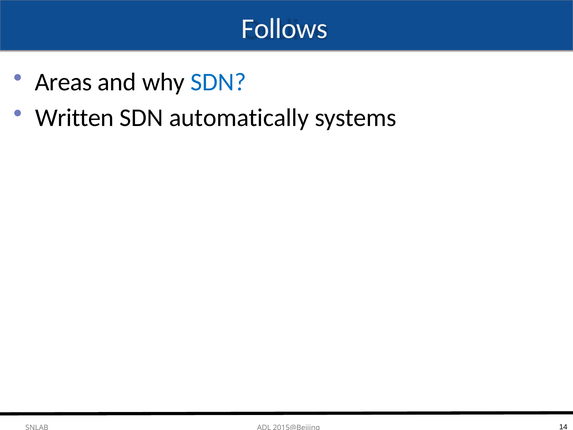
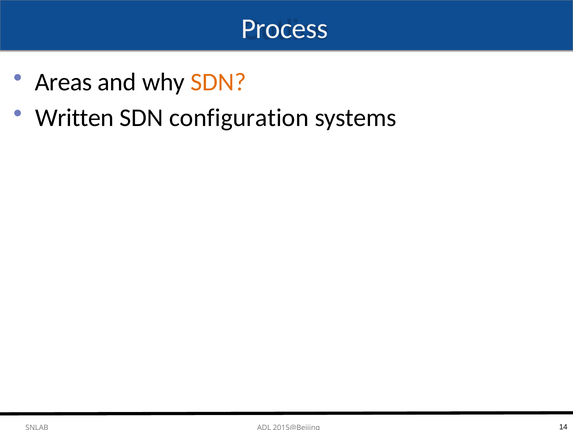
Follows: Follows -> Process
SDN at (218, 82) colour: blue -> orange
automatically: automatically -> configuration
